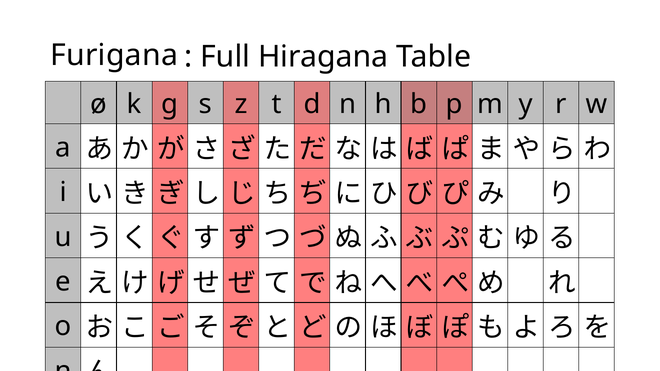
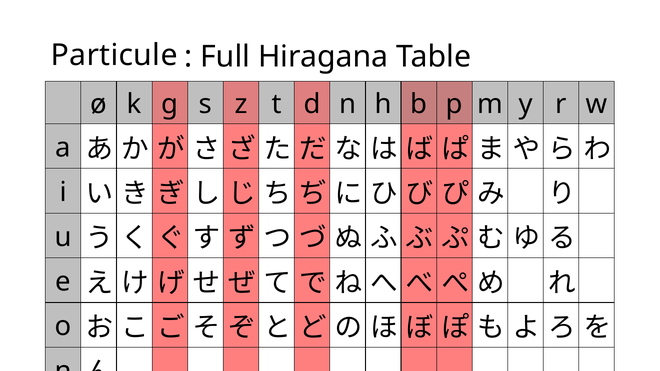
Furigana: Furigana -> Particule
